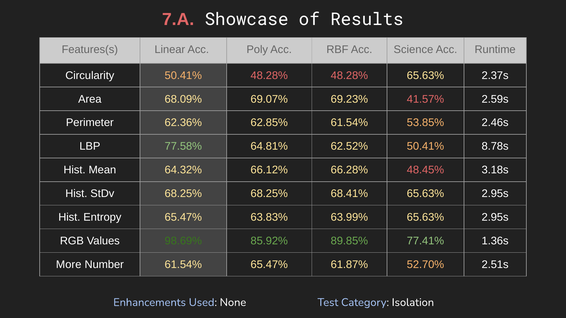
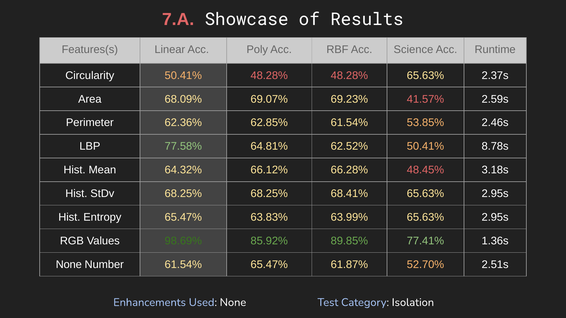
More at (69, 265): More -> None
